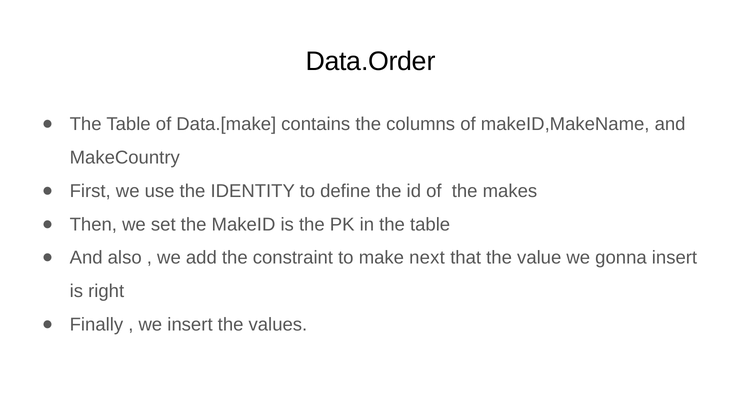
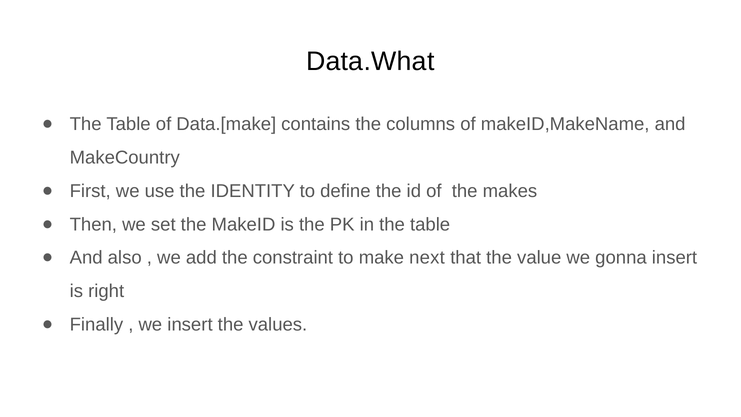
Data.Order: Data.Order -> Data.What
